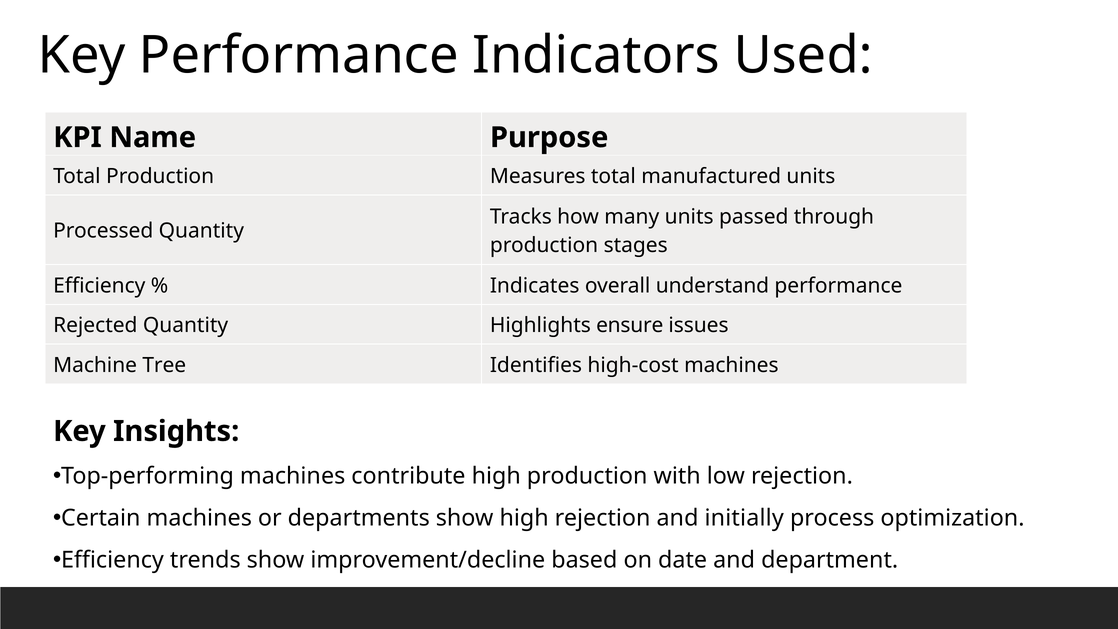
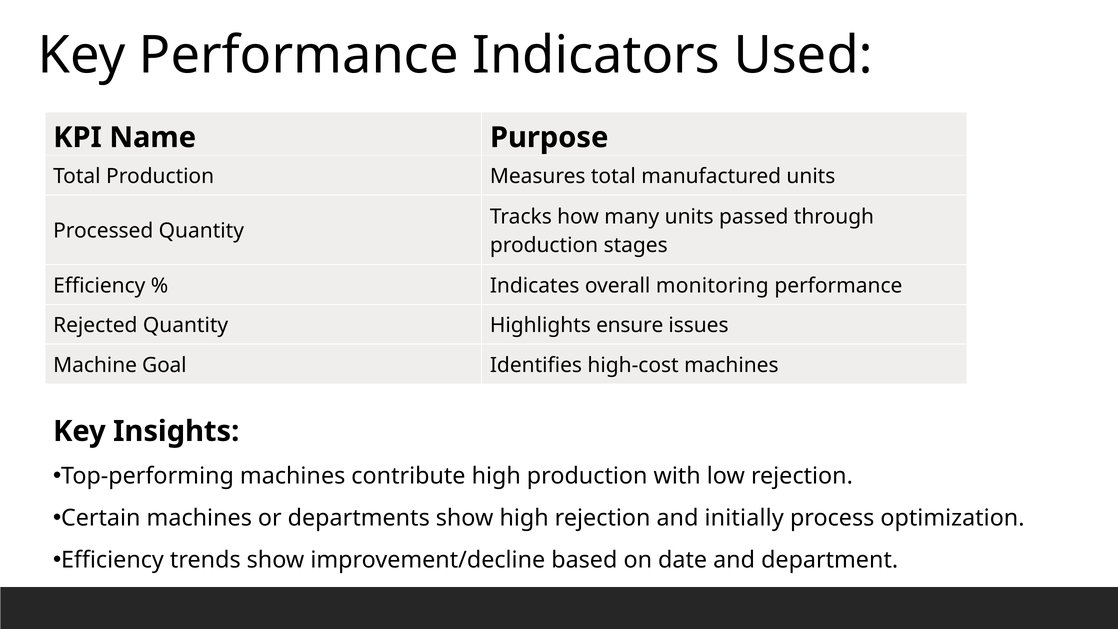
understand: understand -> monitoring
Tree: Tree -> Goal
